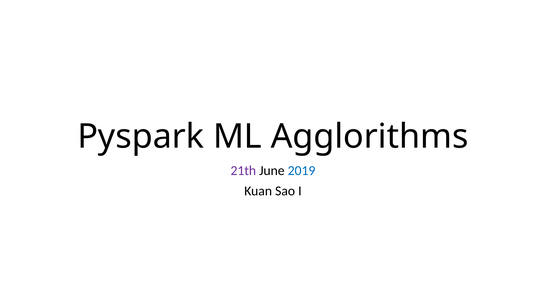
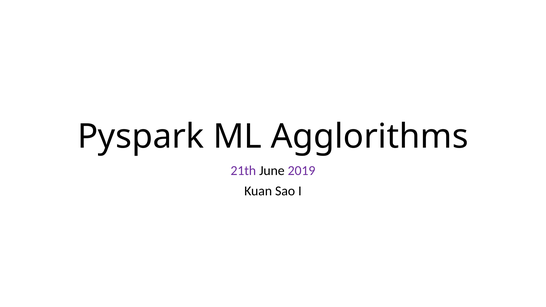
2019 colour: blue -> purple
